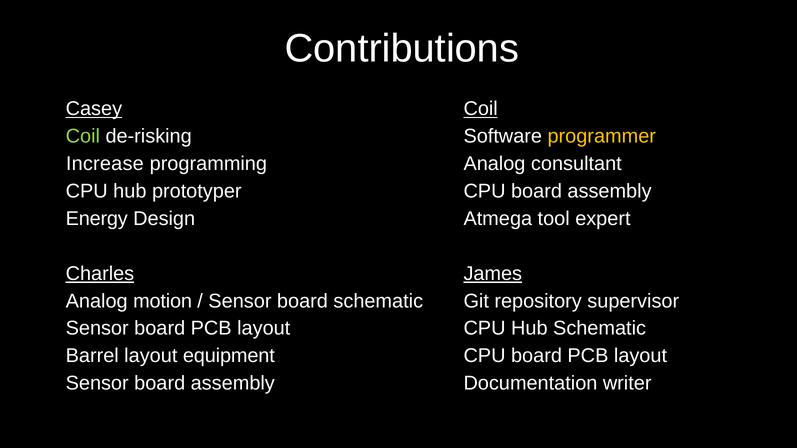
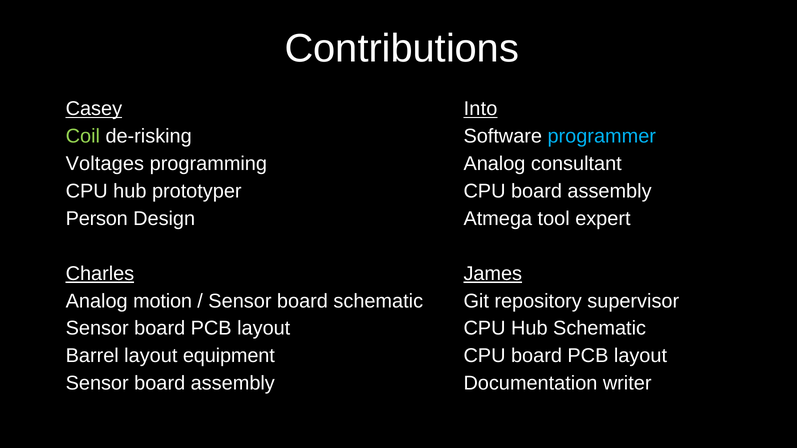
Coil at (481, 109): Coil -> Into
programmer colour: yellow -> light blue
Increase: Increase -> Voltages
Energy: Energy -> Person
